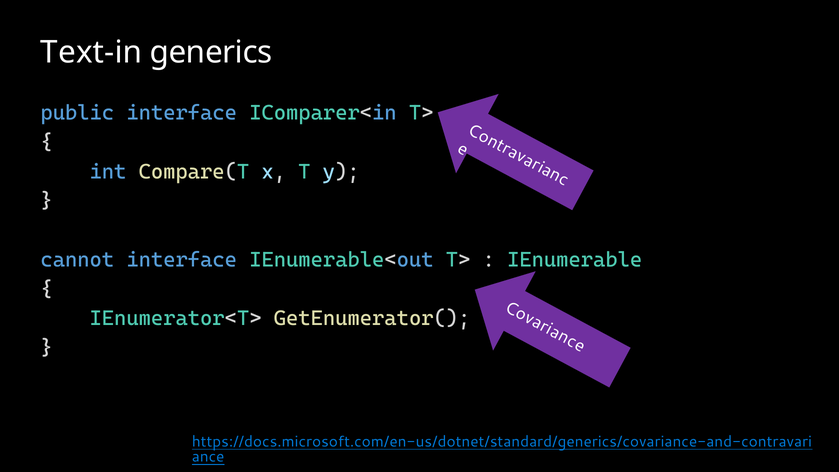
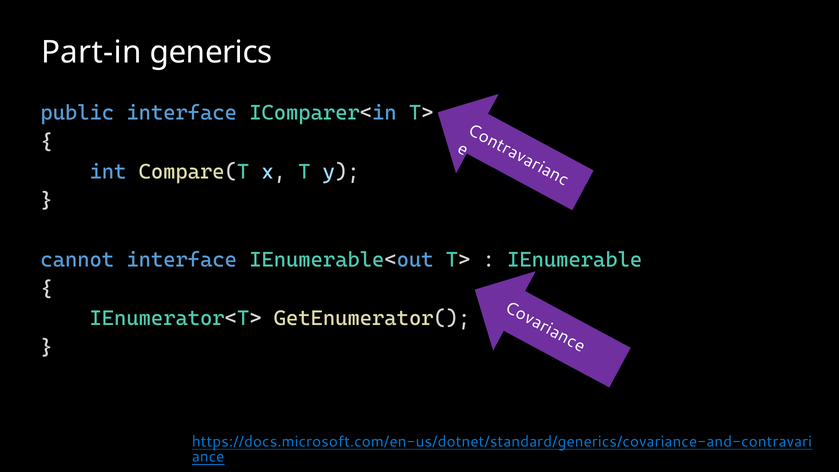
Text-in: Text-in -> Part-in
